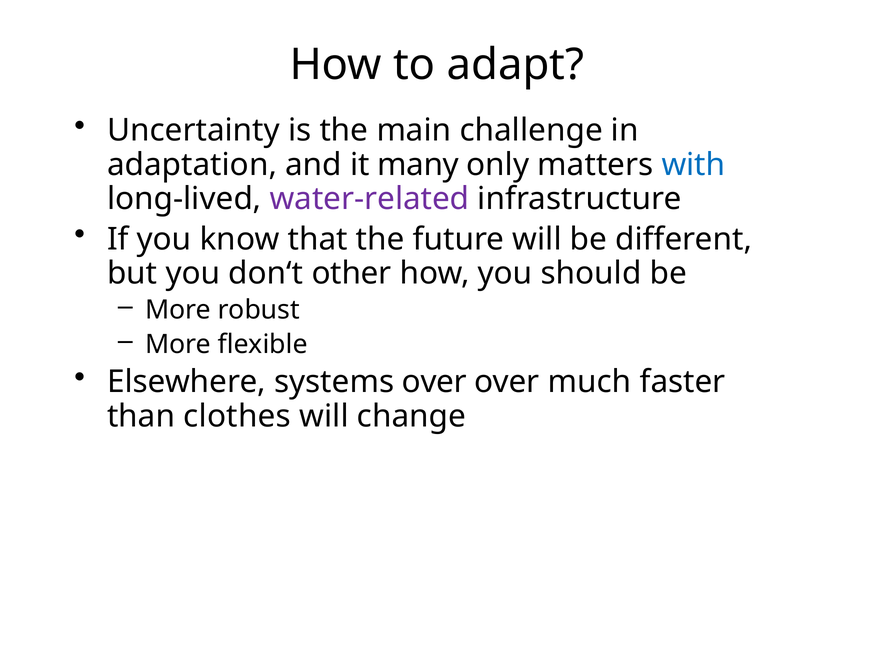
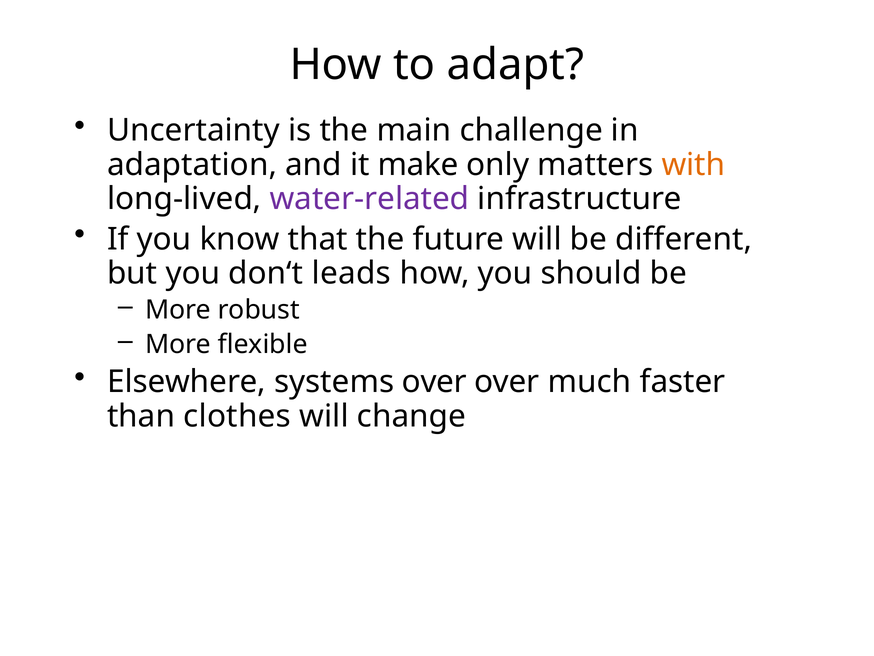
many: many -> make
with colour: blue -> orange
other: other -> leads
